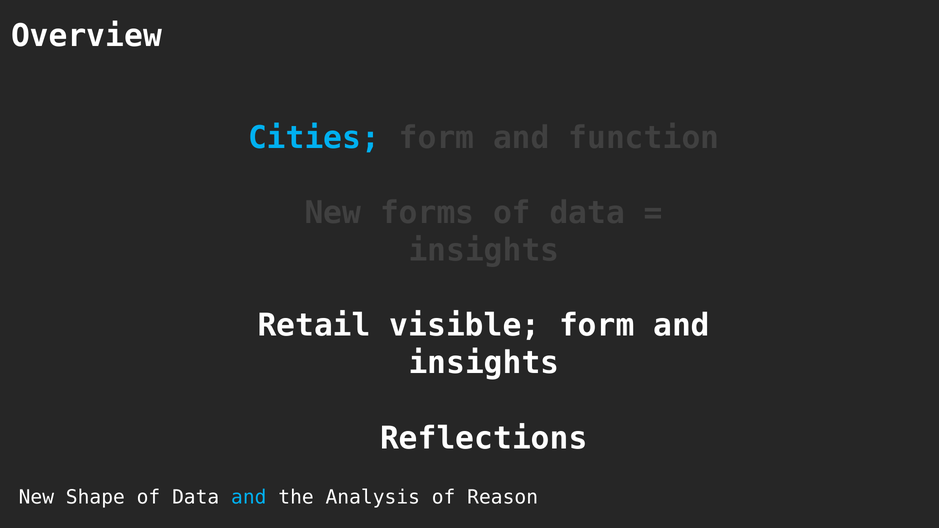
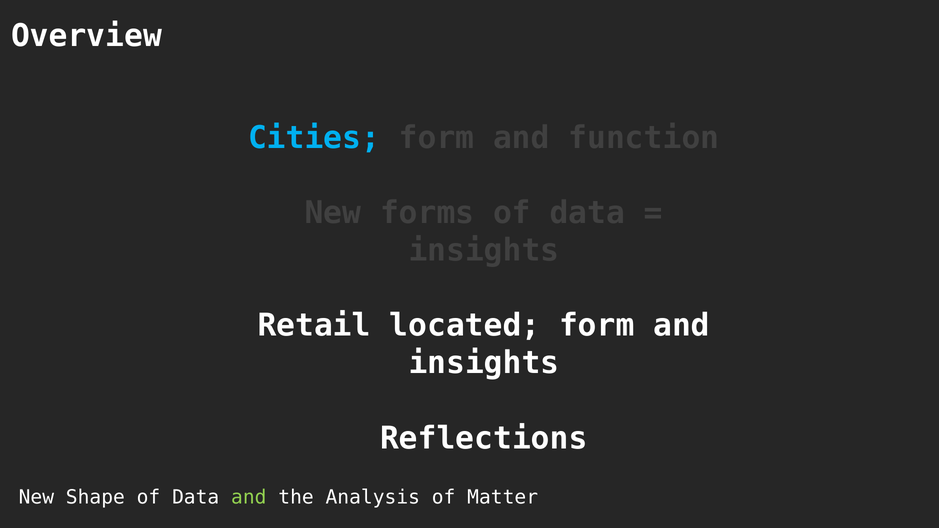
visible: visible -> located
and at (249, 498) colour: light blue -> light green
Reason: Reason -> Matter
